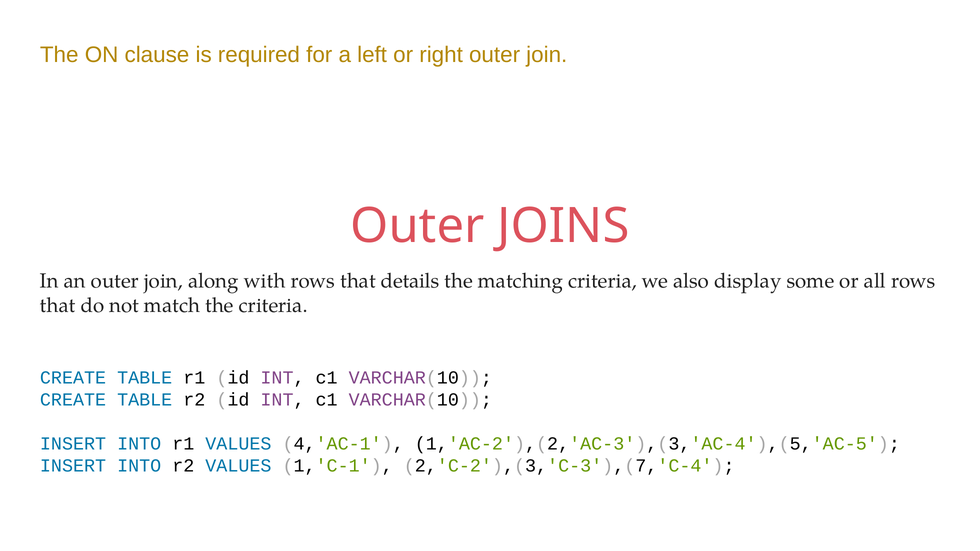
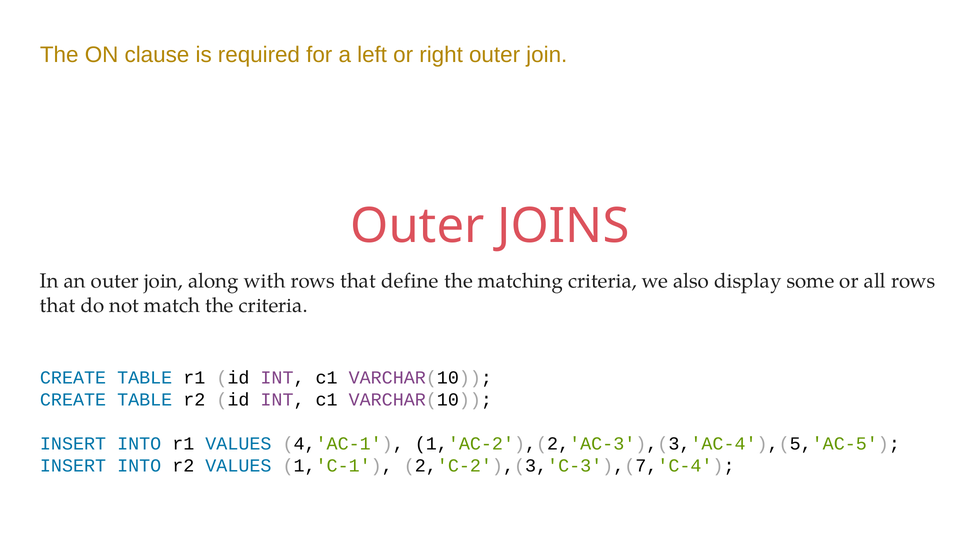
details: details -> define
